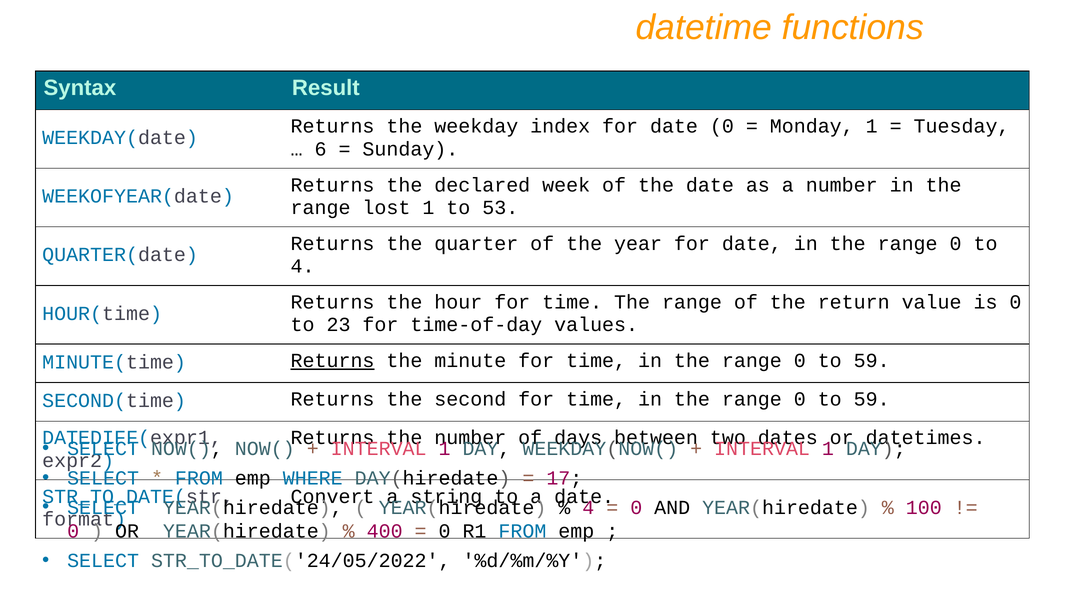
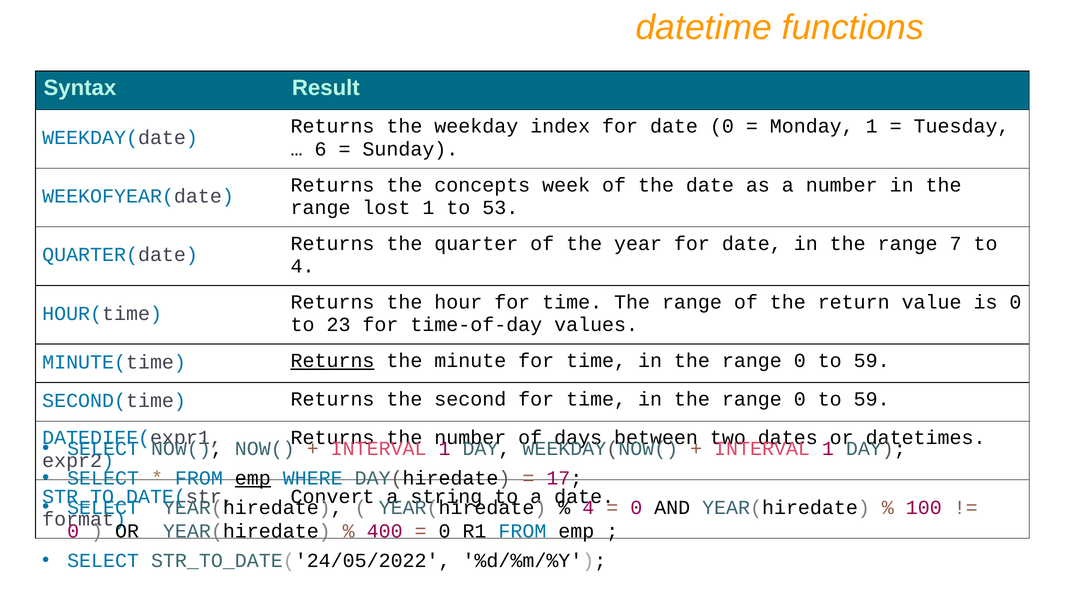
declared: declared -> concepts
0 at (956, 244): 0 -> 7
emp at (253, 478) underline: none -> present
